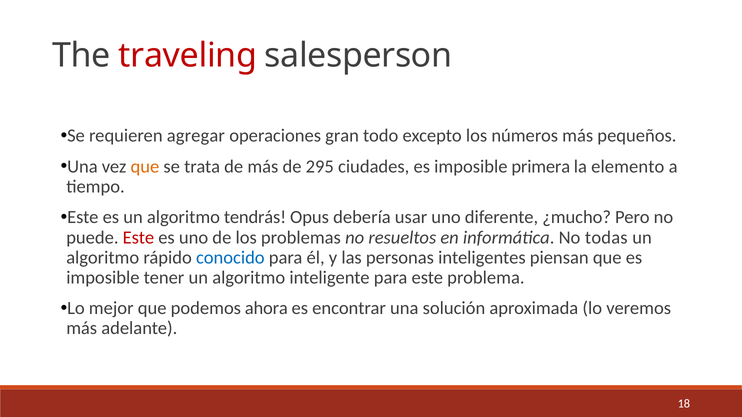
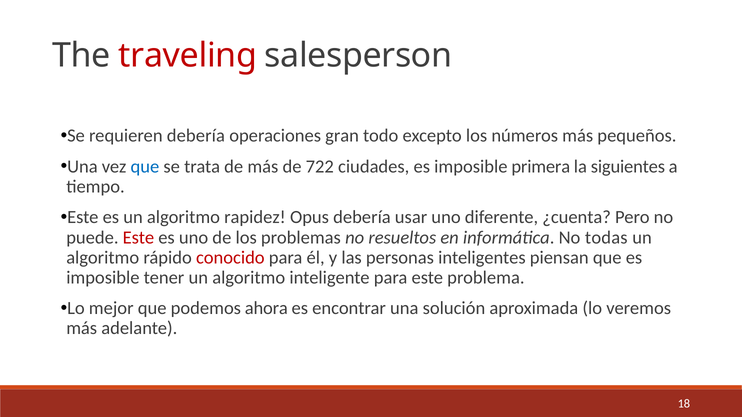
requieren agregar: agregar -> debería
que at (145, 167) colour: orange -> blue
295: 295 -> 722
elemento: elemento -> siguientes
tendrás: tendrás -> rapidez
¿mucho: ¿mucho -> ¿cuenta
conocido colour: blue -> red
